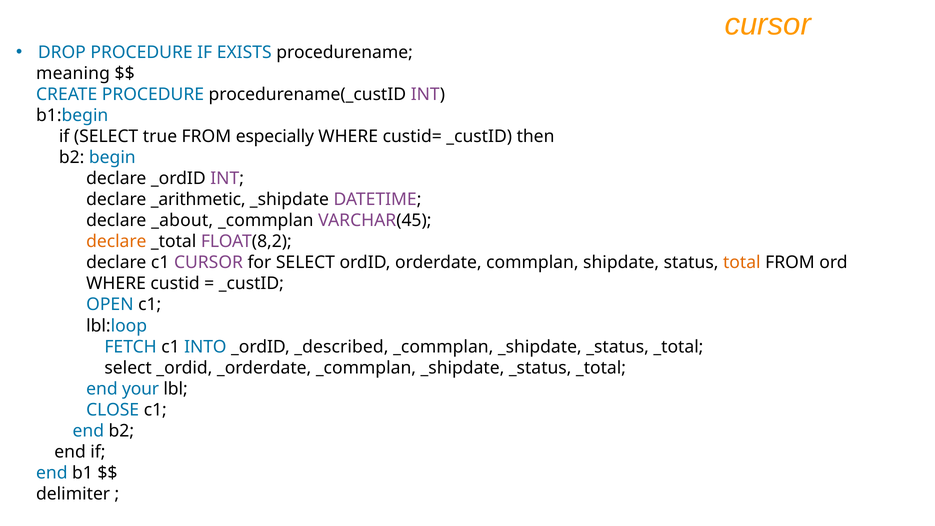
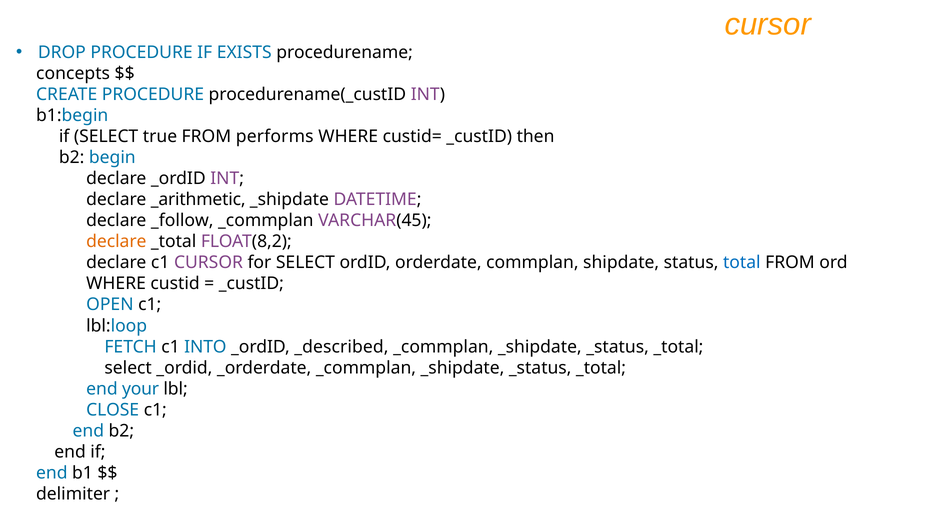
meaning: meaning -> concepts
especially: especially -> performs
_about: _about -> _follow
total colour: orange -> blue
